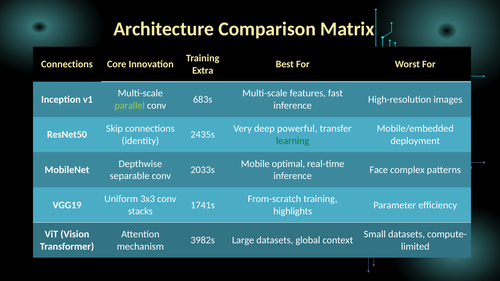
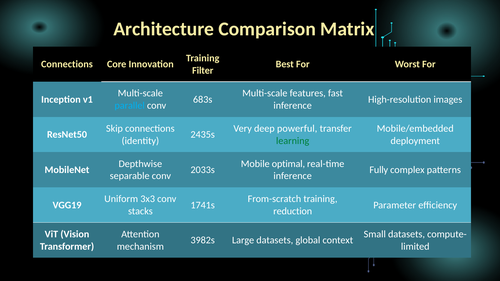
Extra: Extra -> Filter
parallel colour: light green -> light blue
Face: Face -> Fully
highlights: highlights -> reduction
